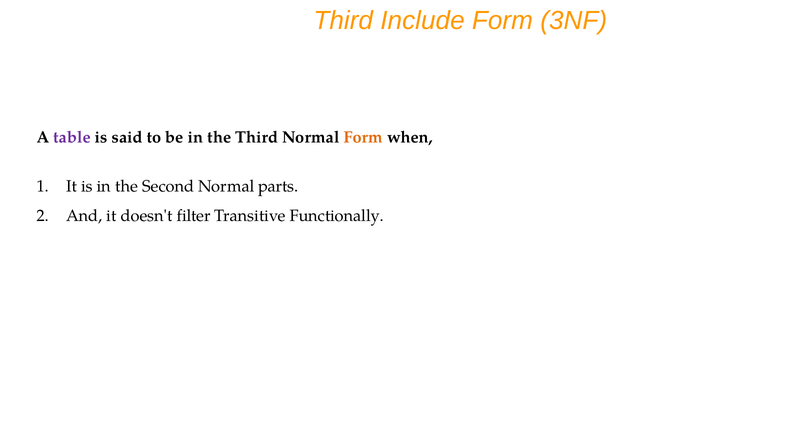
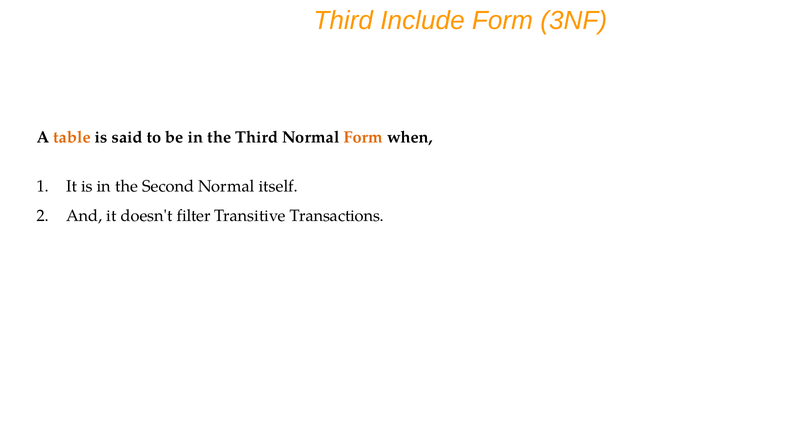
table colour: purple -> orange
parts: parts -> itself
Functionally: Functionally -> Transactions
